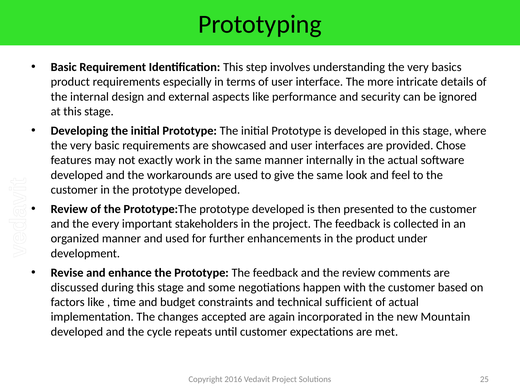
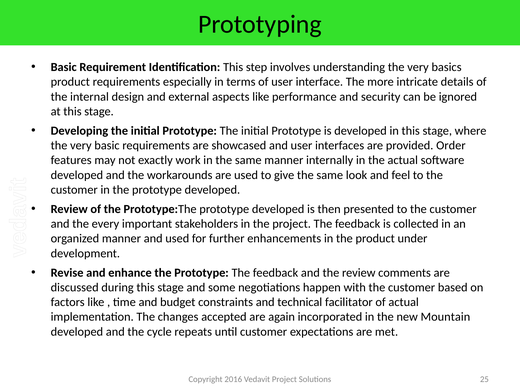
Chose: Chose -> Order
sufficient: sufficient -> facilitator
